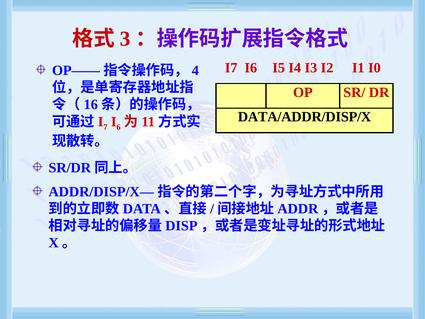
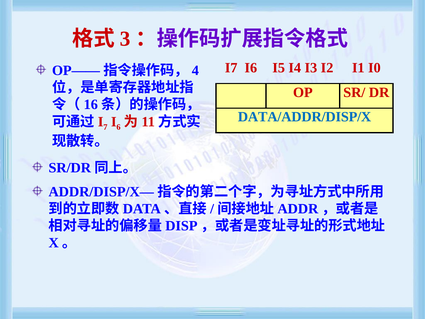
DATA/ADDR/DISP/X colour: black -> blue
